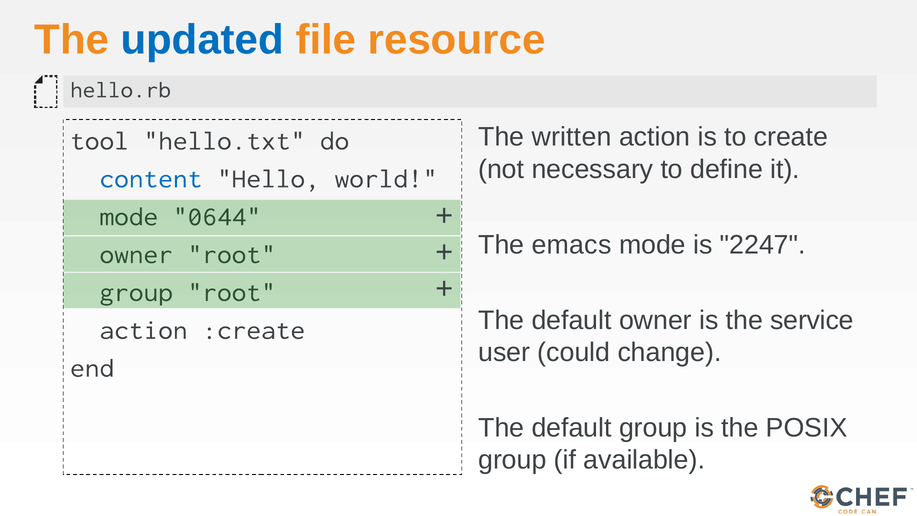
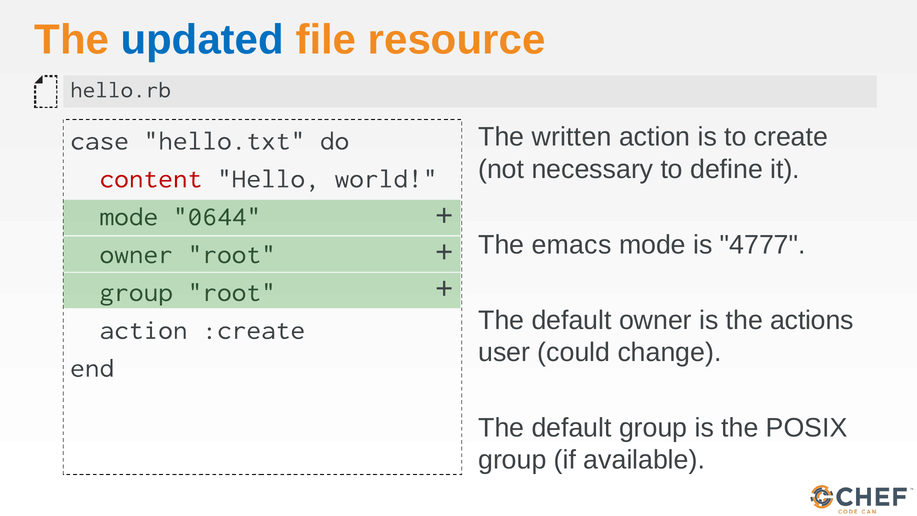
tool: tool -> case
content colour: blue -> red
2247: 2247 -> 4777
service: service -> actions
